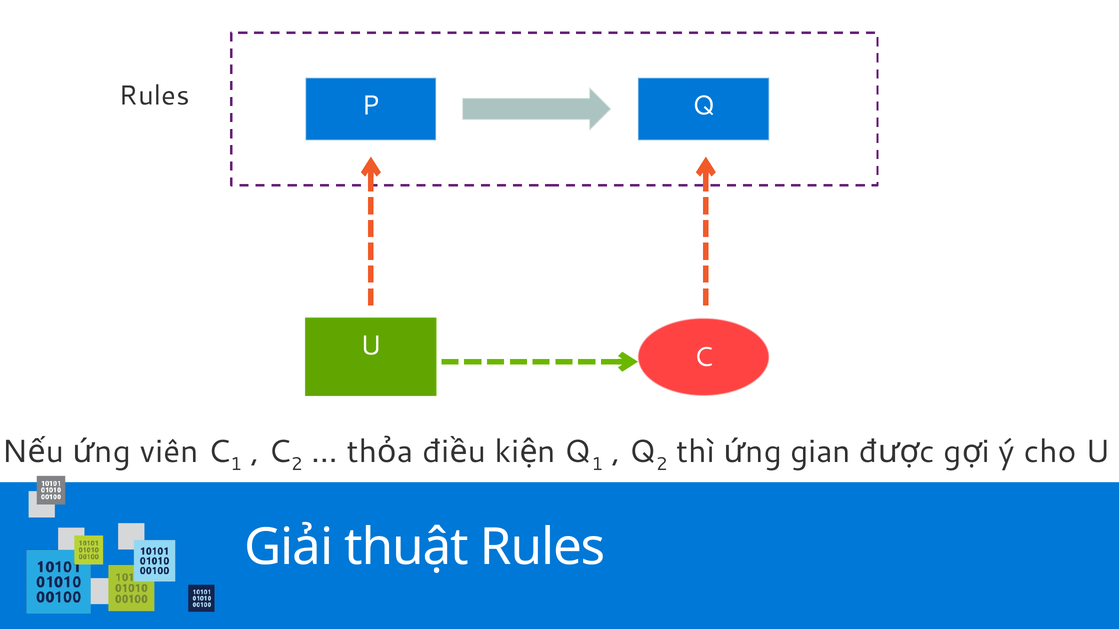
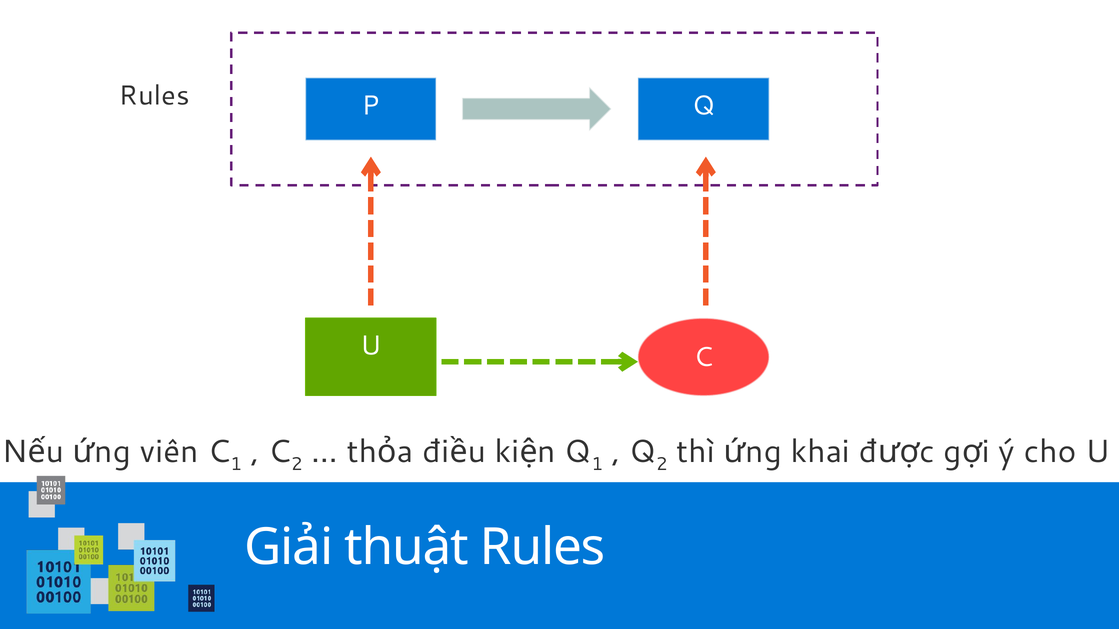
gian: gian -> khai
